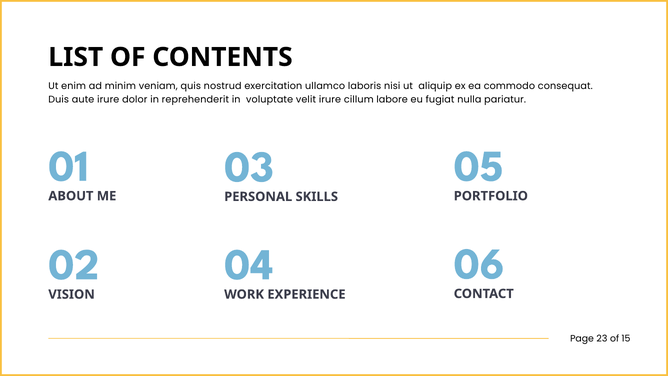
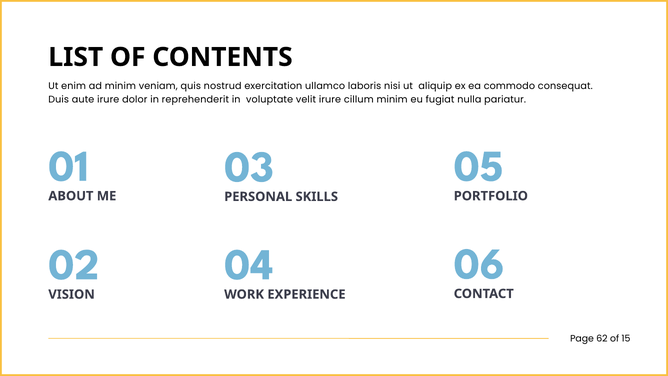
cillum labore: labore -> minim
23: 23 -> 62
